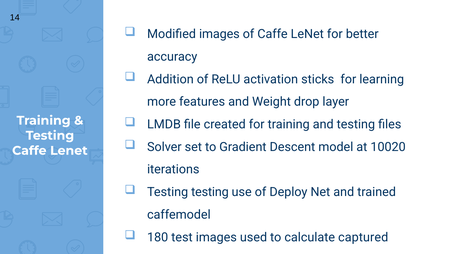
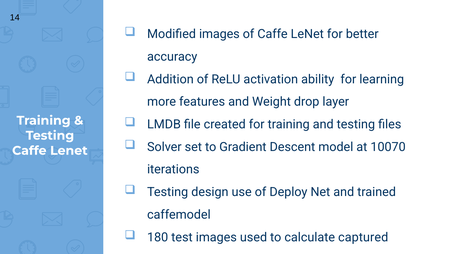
sticks: sticks -> ability
10020: 10020 -> 10070
Testing testing: testing -> design
